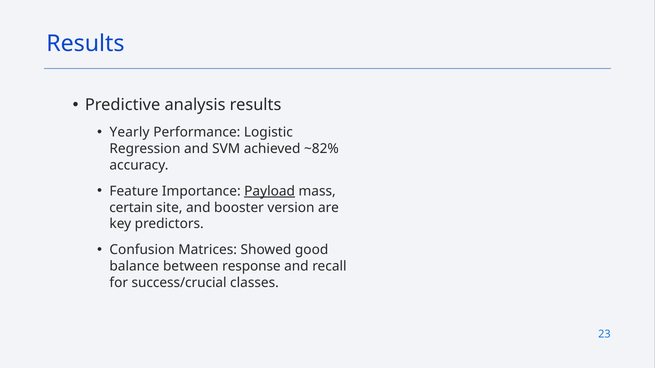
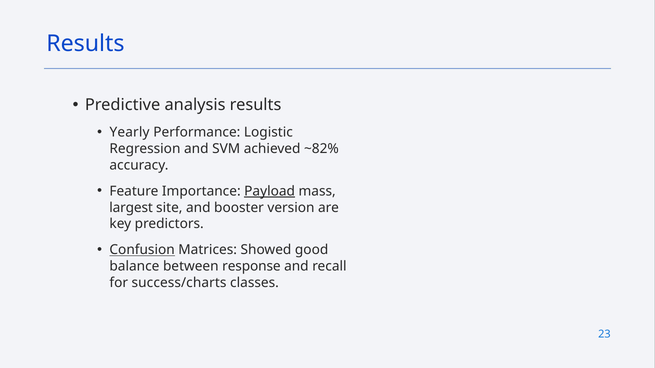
certain: certain -> largest
Confusion underline: none -> present
success/crucial: success/crucial -> success/charts
